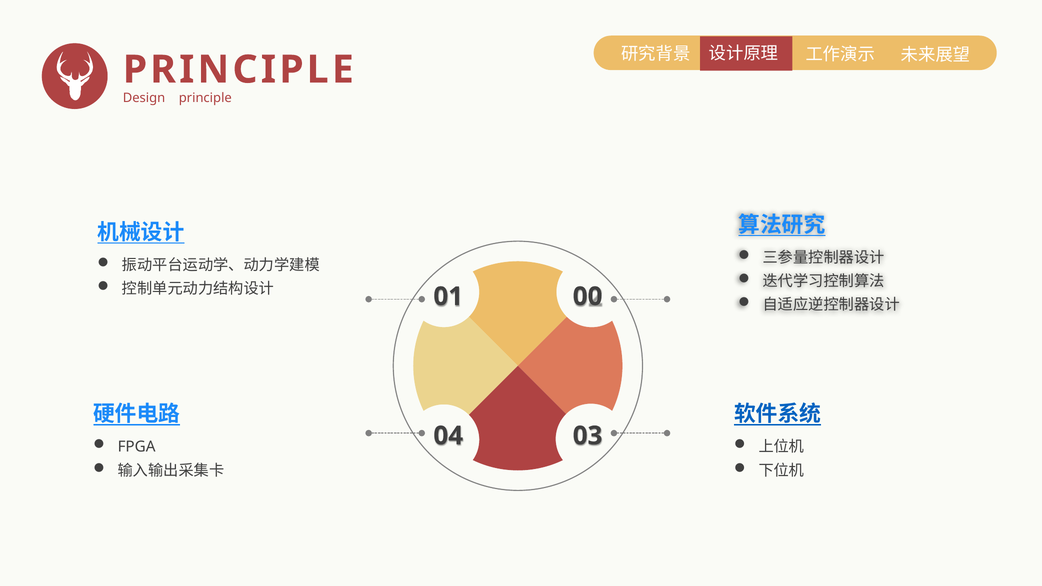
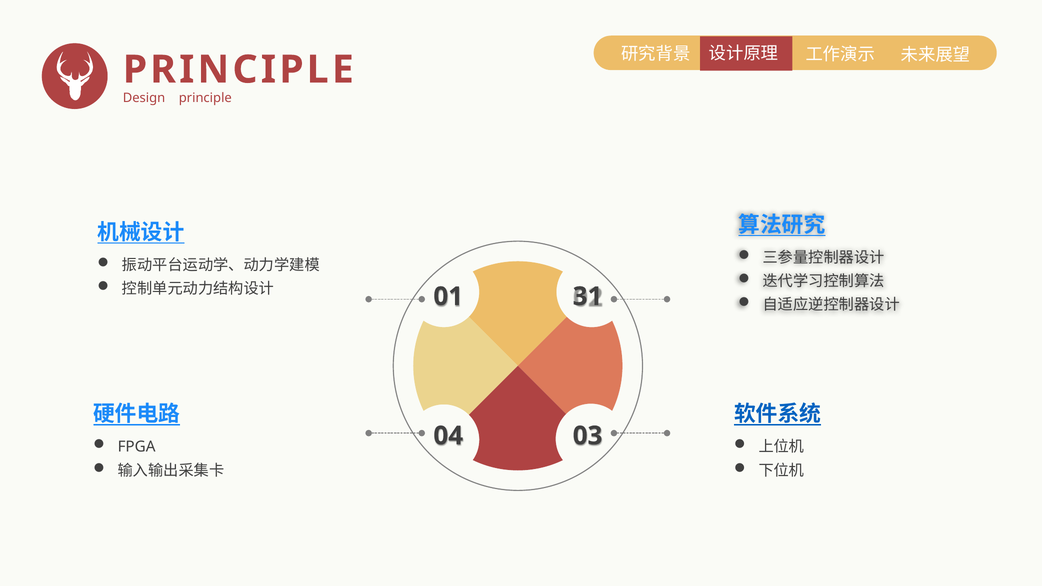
00: 00 -> 31
